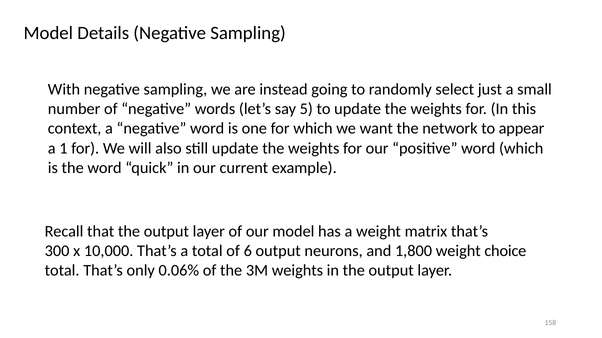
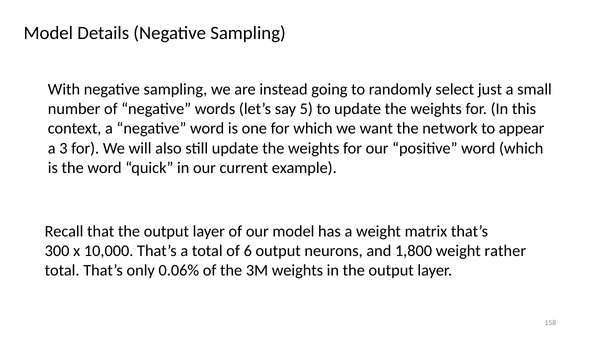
1: 1 -> 3
choice: choice -> rather
